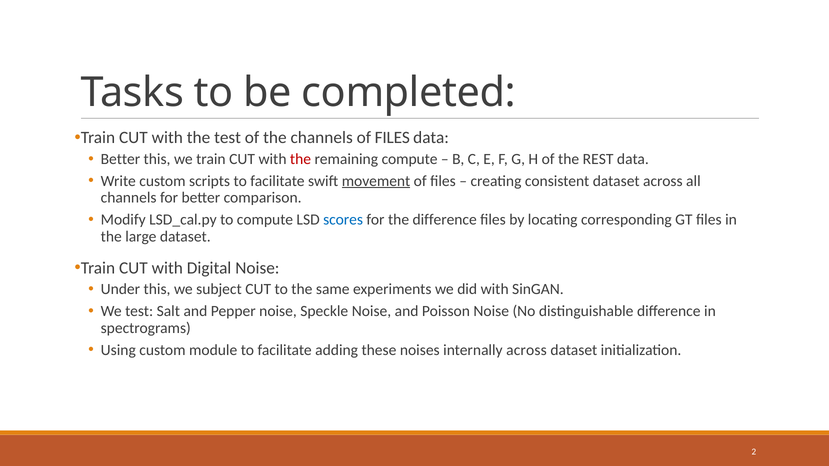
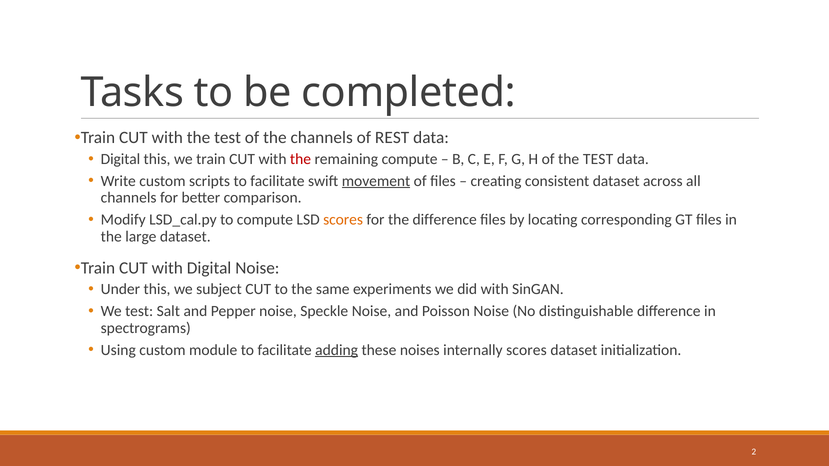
channels of FILES: FILES -> REST
Better at (120, 159): Better -> Digital
of the REST: REST -> TEST
scores at (343, 220) colour: blue -> orange
adding underline: none -> present
internally across: across -> scores
